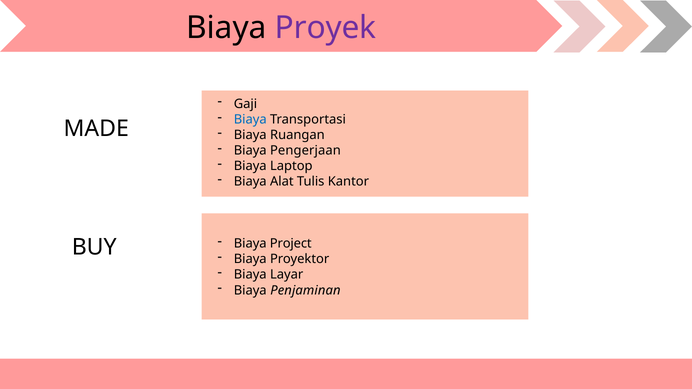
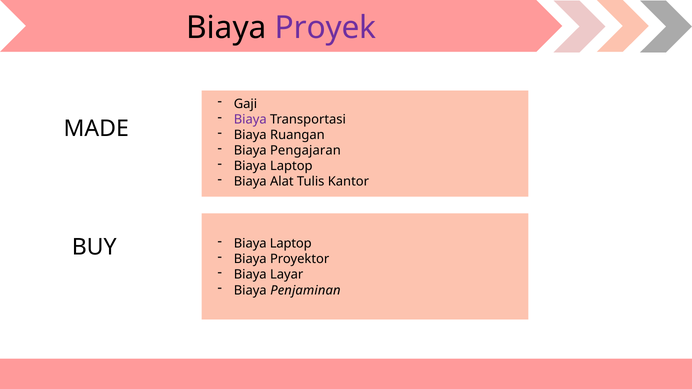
Biaya at (250, 119) colour: blue -> purple
Pengerjaan: Pengerjaan -> Pengajaran
Project at (291, 244): Project -> Laptop
